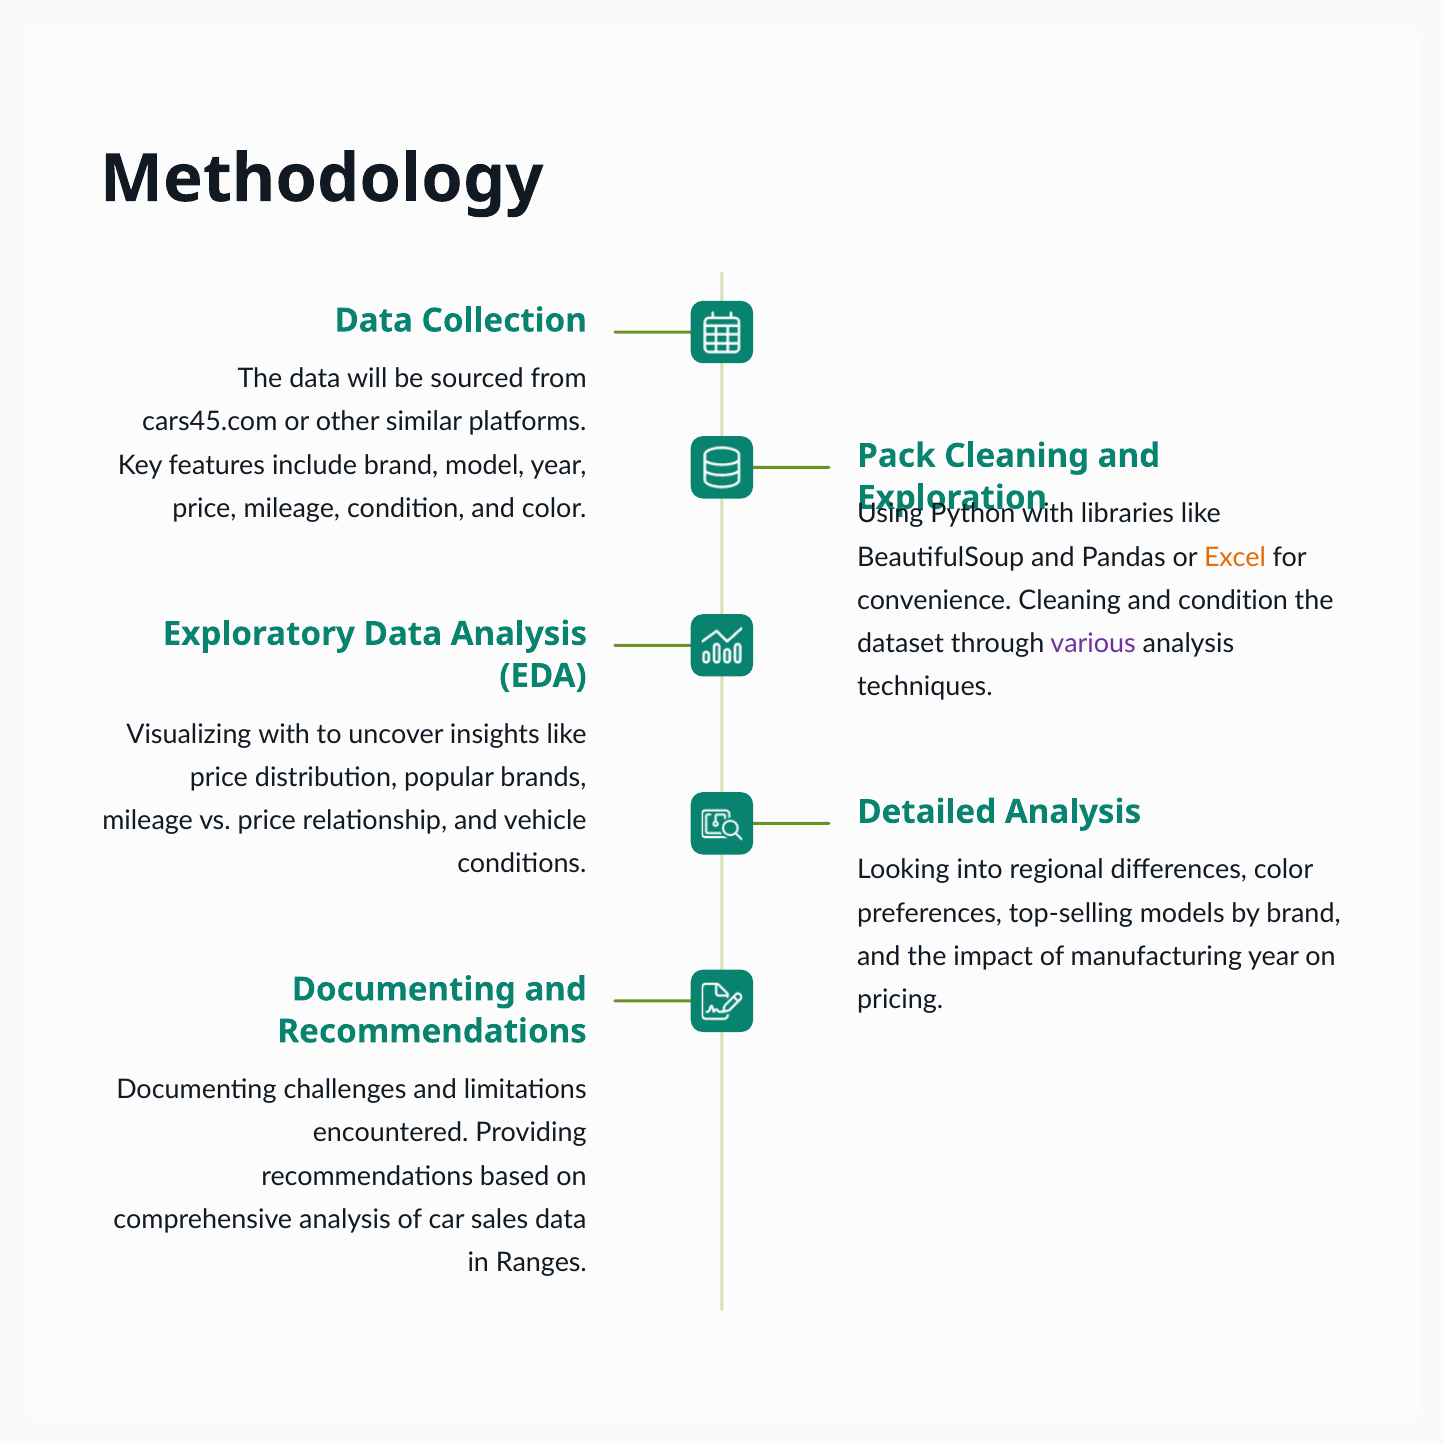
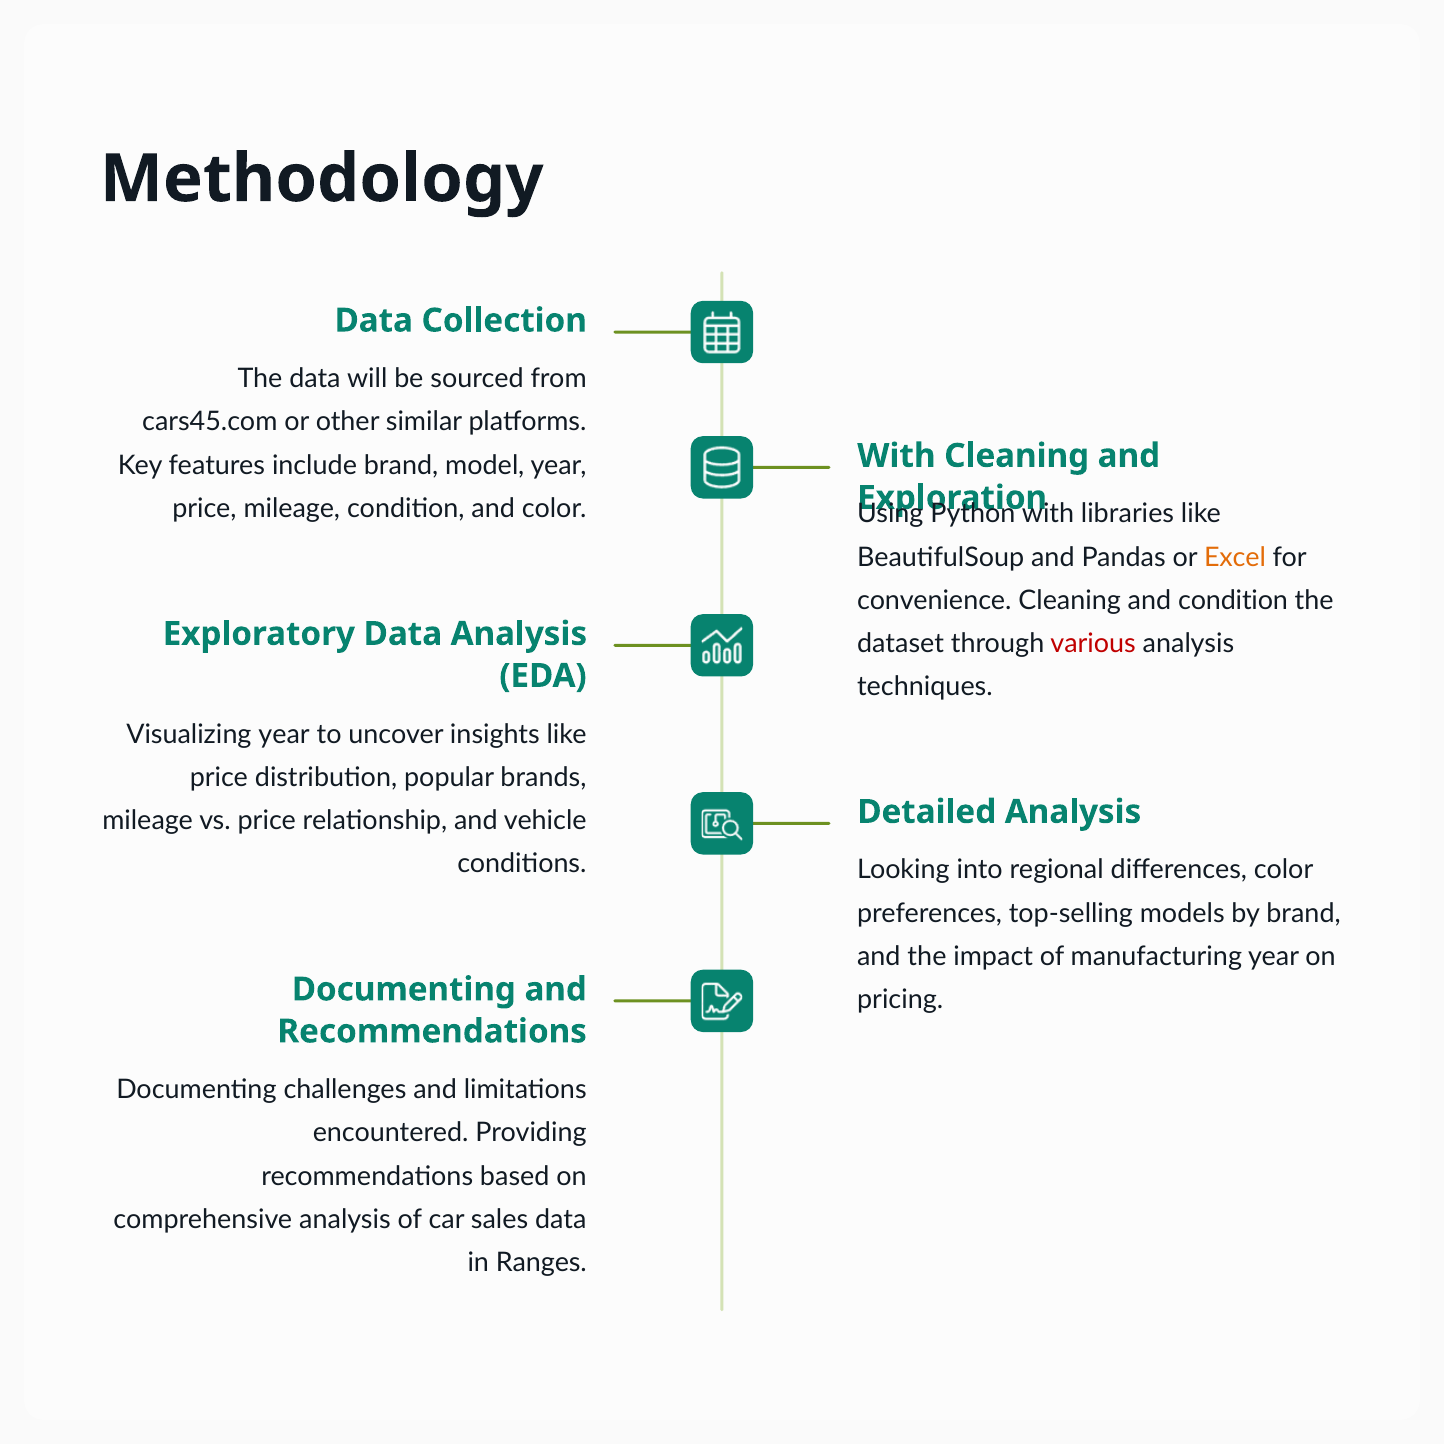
Pack at (896, 456): Pack -> With
various colour: purple -> red
Visualizing with: with -> year
